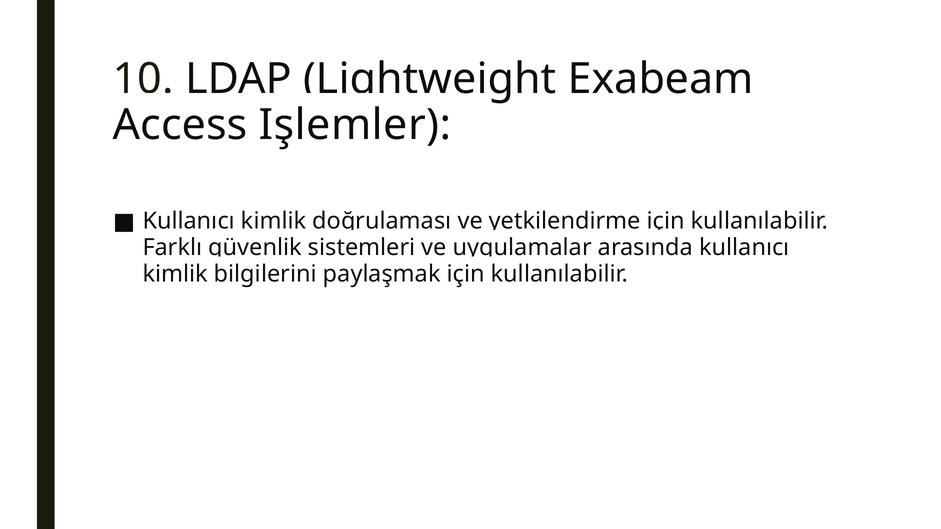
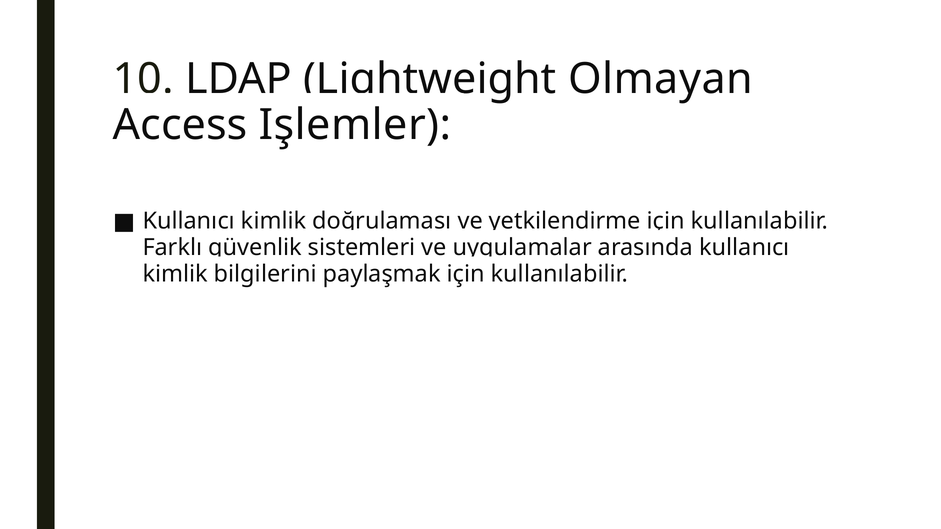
Exabeam: Exabeam -> Olmayan
